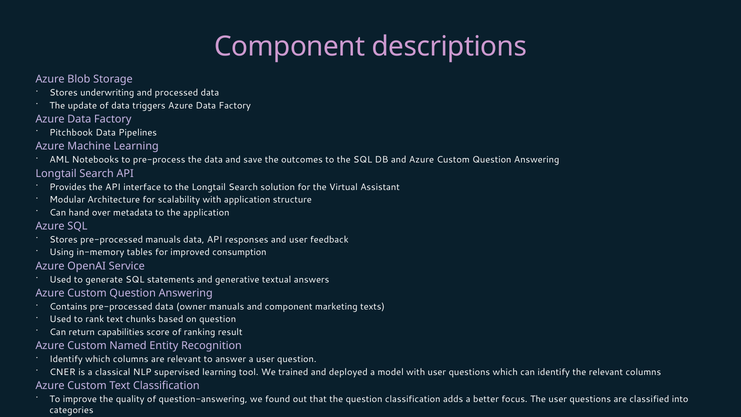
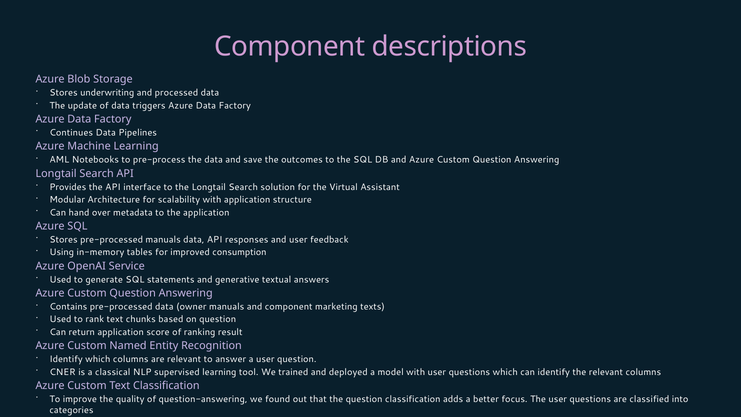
Pitchbook: Pitchbook -> Continues
return capabilities: capabilities -> application
